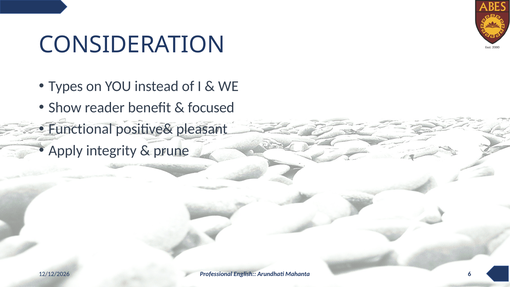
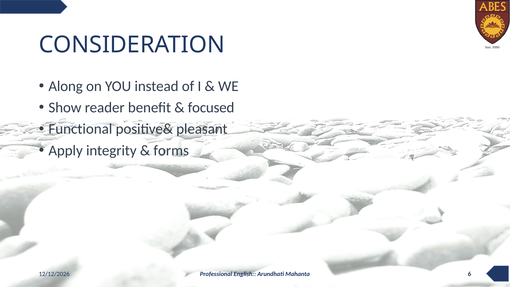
Types: Types -> Along
prune: prune -> forms
